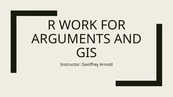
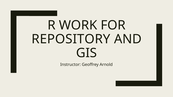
ARGUMENTS: ARGUMENTS -> REPOSITORY
